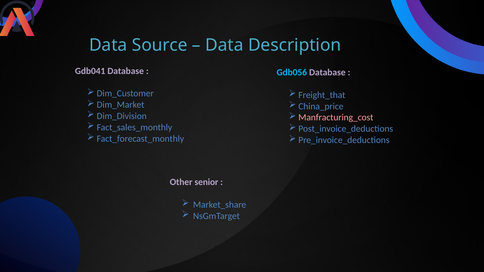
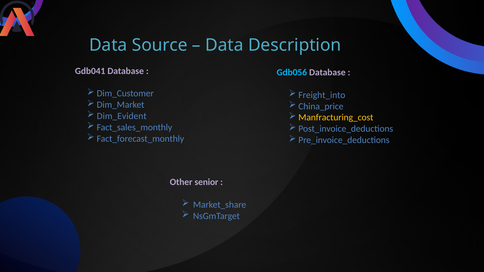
Freight_that: Freight_that -> Freight_into
Dim_Division: Dim_Division -> Dim_Evident
Manfracturing_cost colour: pink -> yellow
